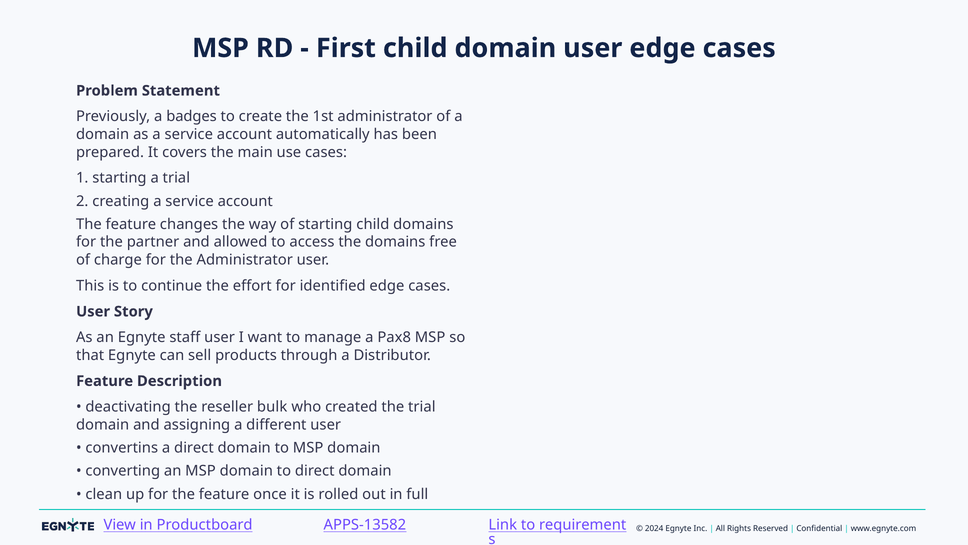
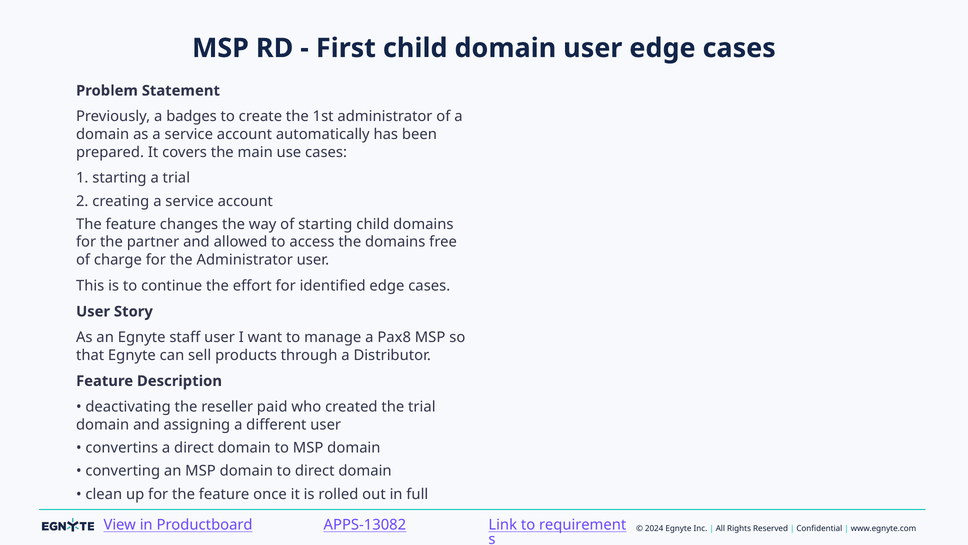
bulk: bulk -> paid
APPS-13582: APPS-13582 -> APPS-13082
